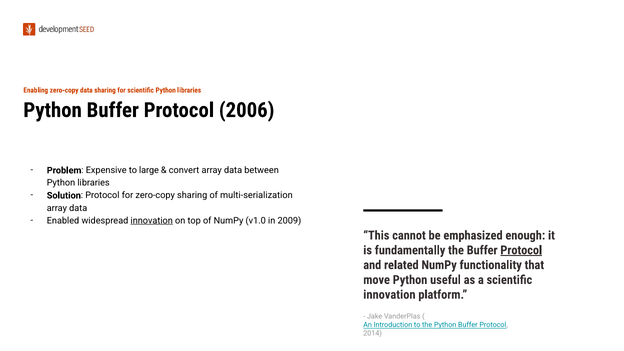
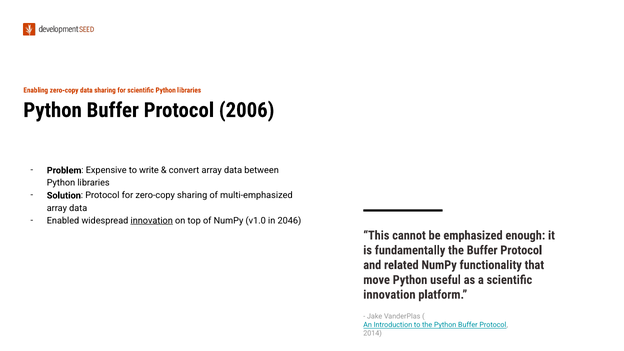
large: large -> write
multi-serialization: multi-serialization -> multi-emphasized
2009: 2009 -> 2046
Protocol at (521, 250) underline: present -> none
